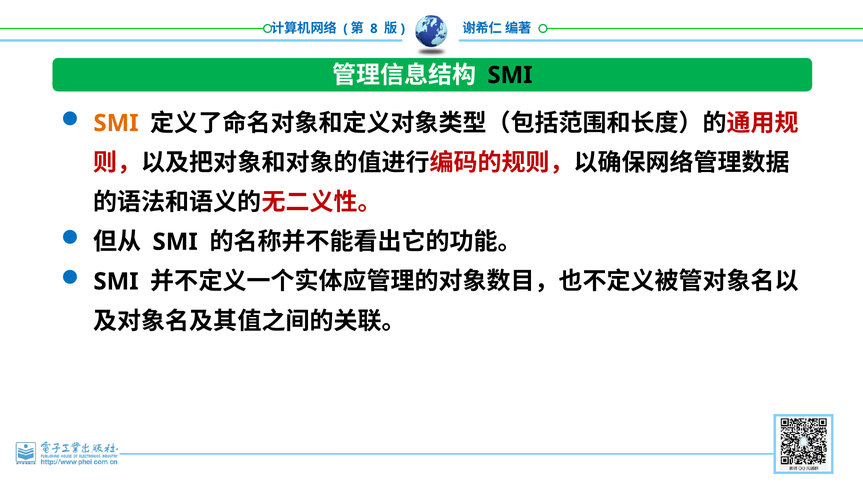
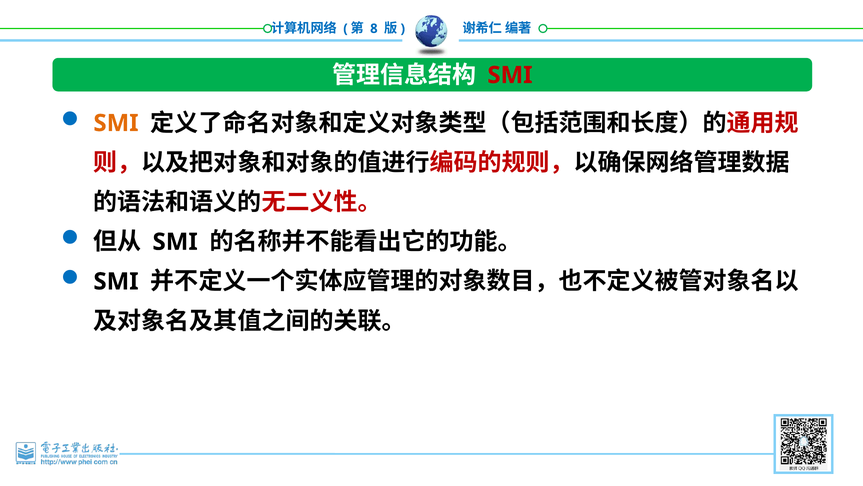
SMI at (510, 75) colour: black -> red
